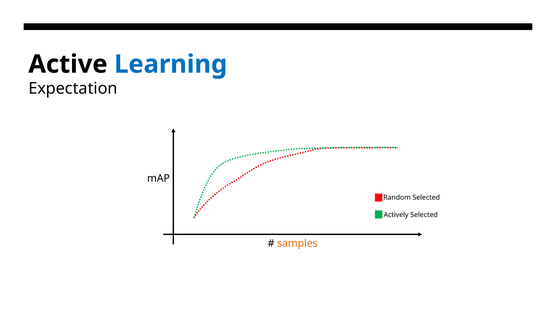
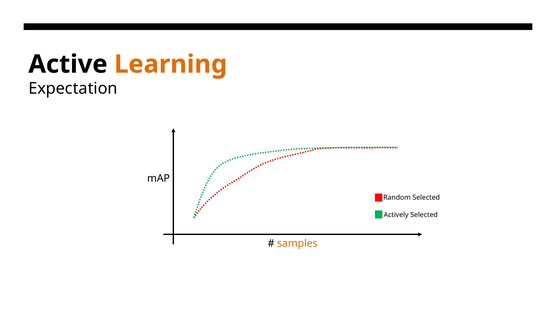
Learning colour: blue -> orange
